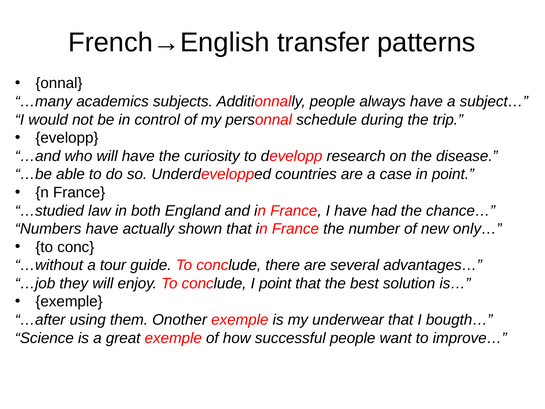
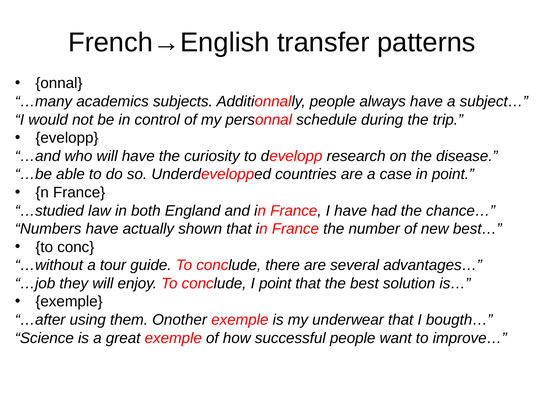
only…: only… -> best…
